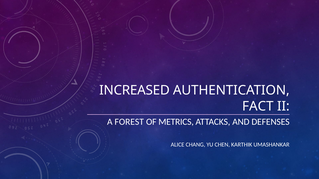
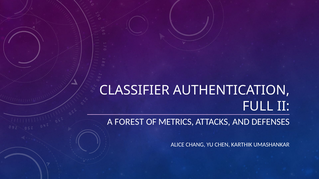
INCREASED: INCREASED -> CLASSIFIER
FACT: FACT -> FULL
